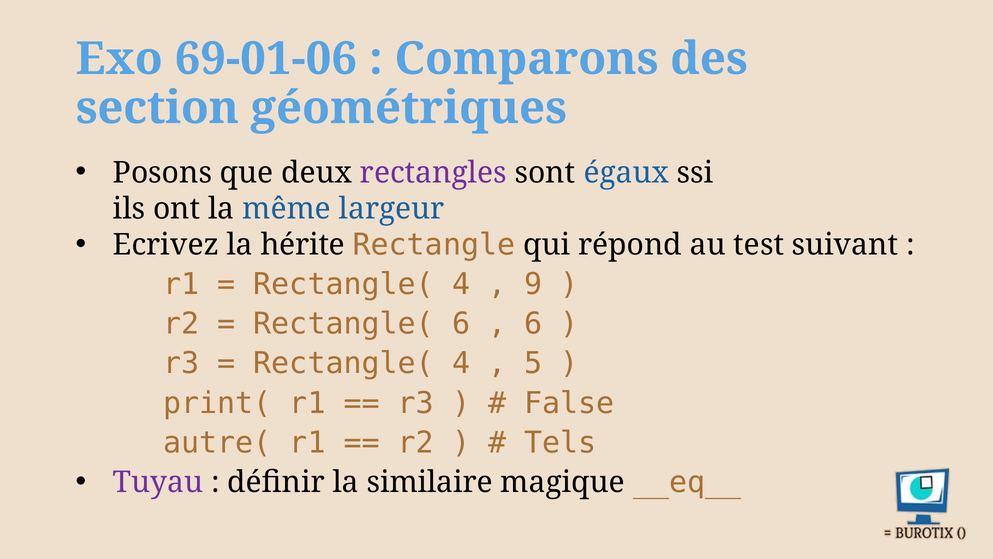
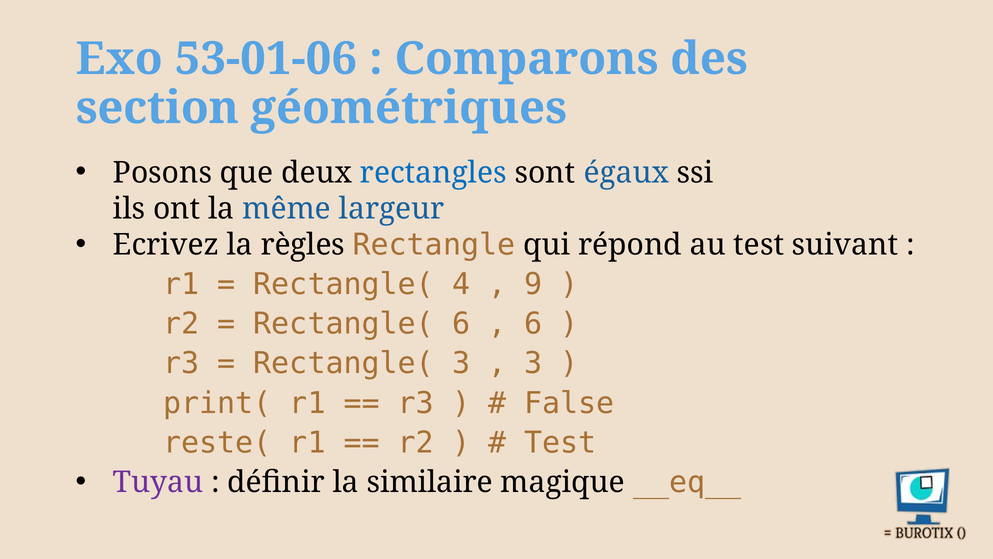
69-01-06: 69-01-06 -> 53-01-06
rectangles colour: purple -> blue
hérite: hérite -> règles
4 at (461, 363): 4 -> 3
5 at (533, 363): 5 -> 3
autre(: autre( -> reste(
Tels at (560, 442): Tels -> Test
